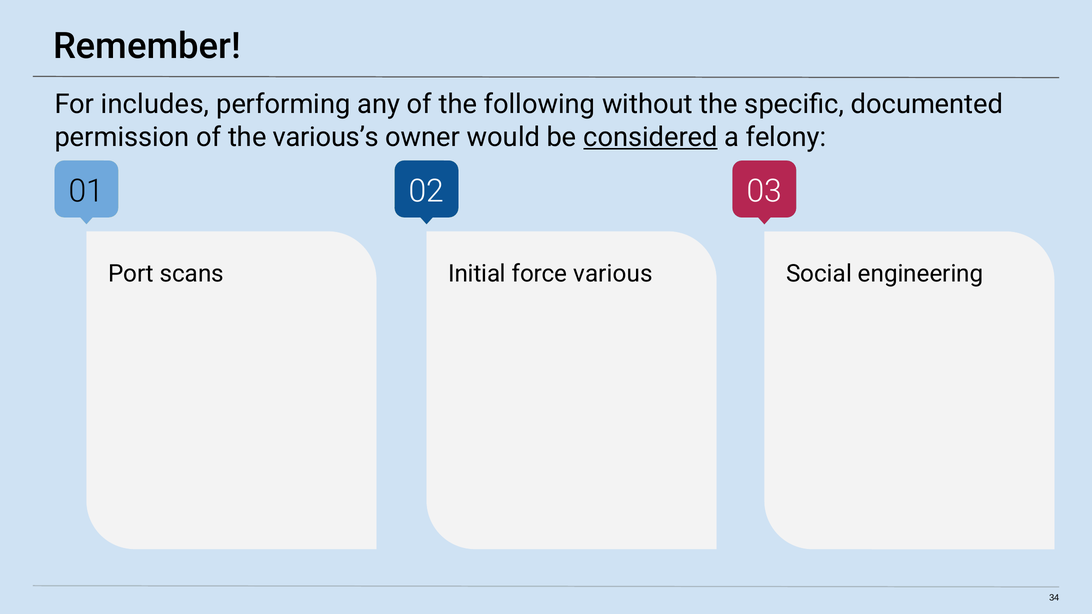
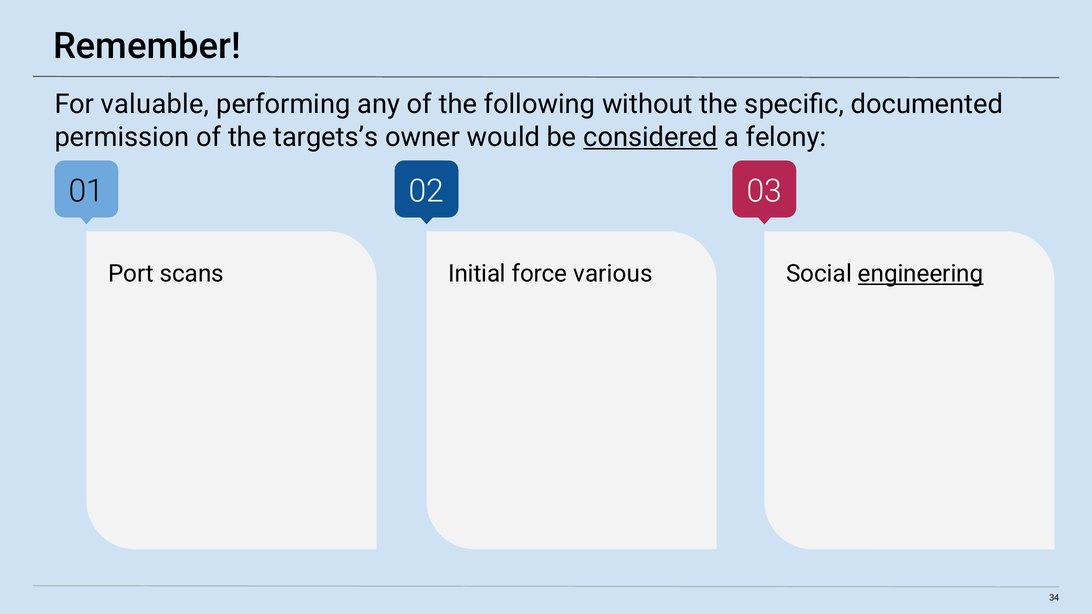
includes: includes -> valuable
various’s: various’s -> targets’s
engineering underline: none -> present
